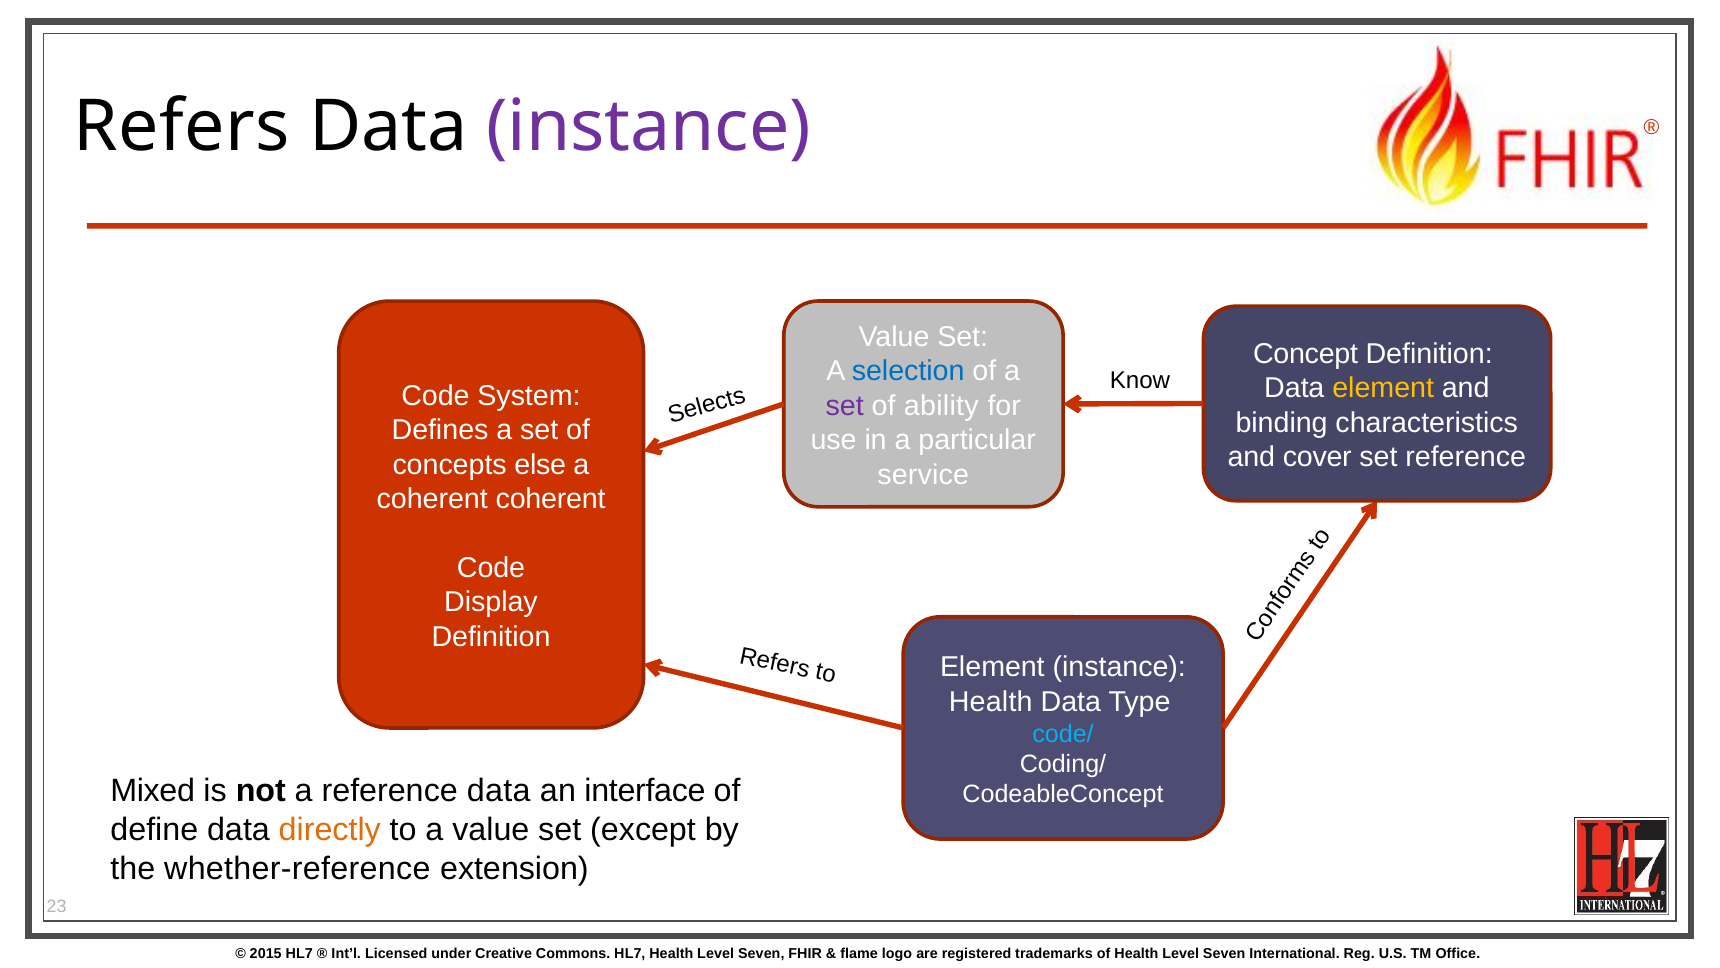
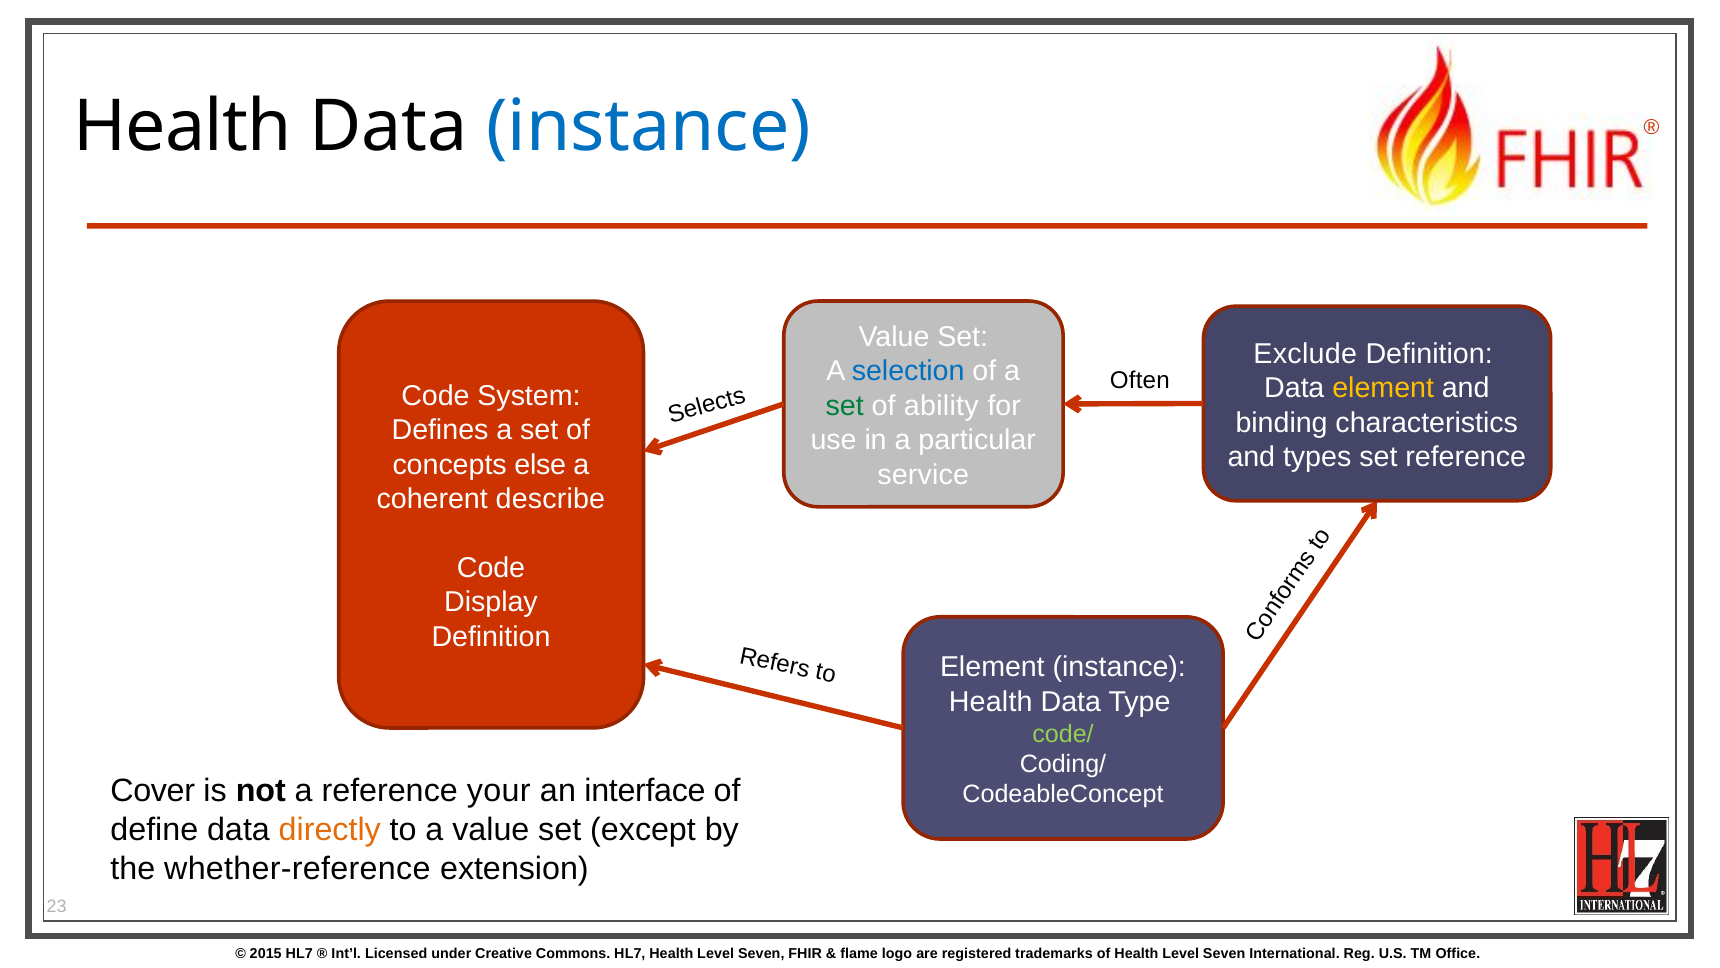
Refers at (182, 127): Refers -> Health
instance at (649, 127) colour: purple -> blue
Concept: Concept -> Exclude
Know: Know -> Often
set at (845, 406) colour: purple -> green
cover: cover -> types
coherent coherent: coherent -> describe
code/ colour: light blue -> light green
Mixed: Mixed -> Cover
reference data: data -> your
